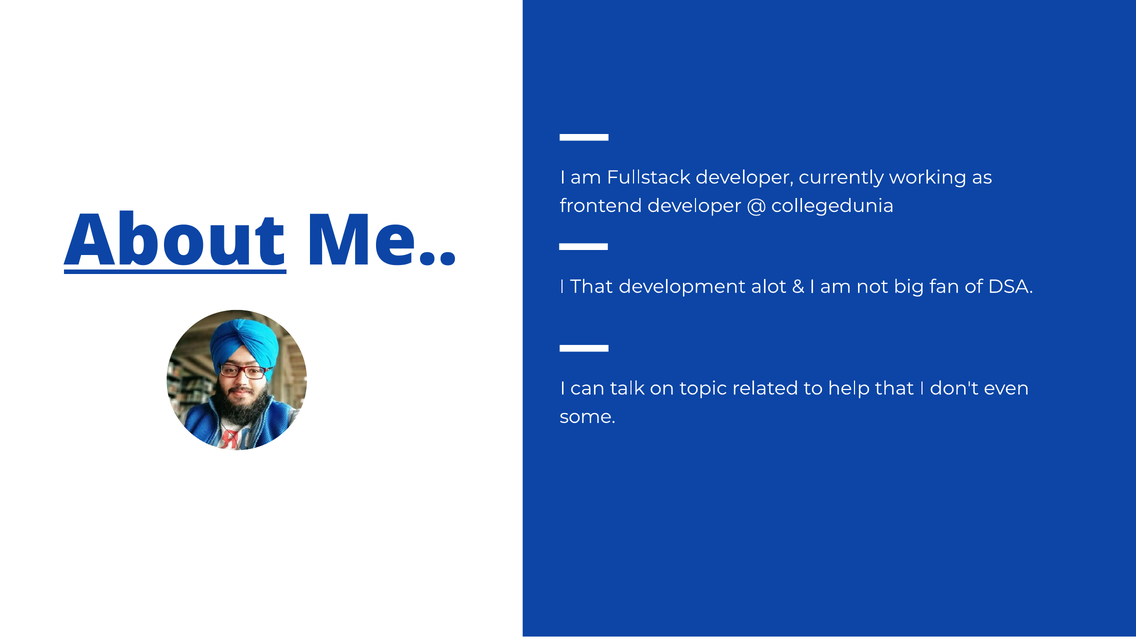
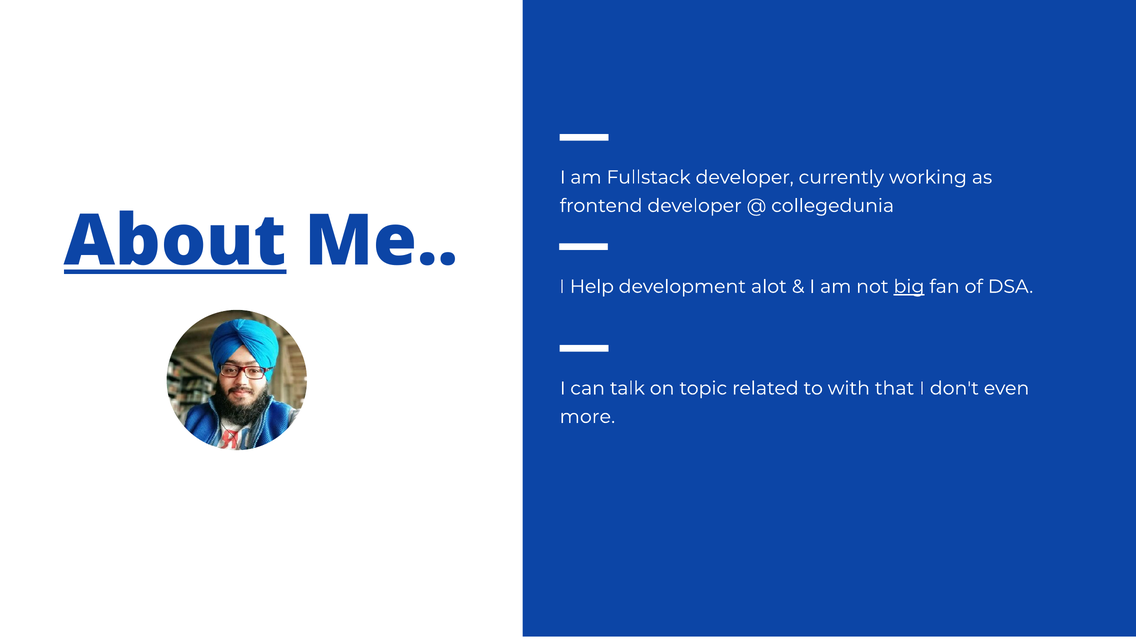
I That: That -> Help
big underline: none -> present
help: help -> with
some: some -> more
